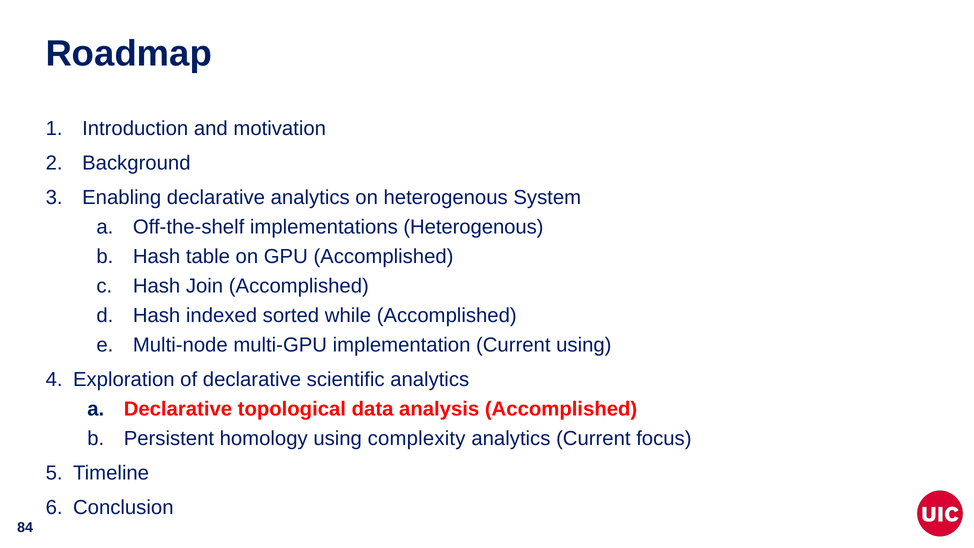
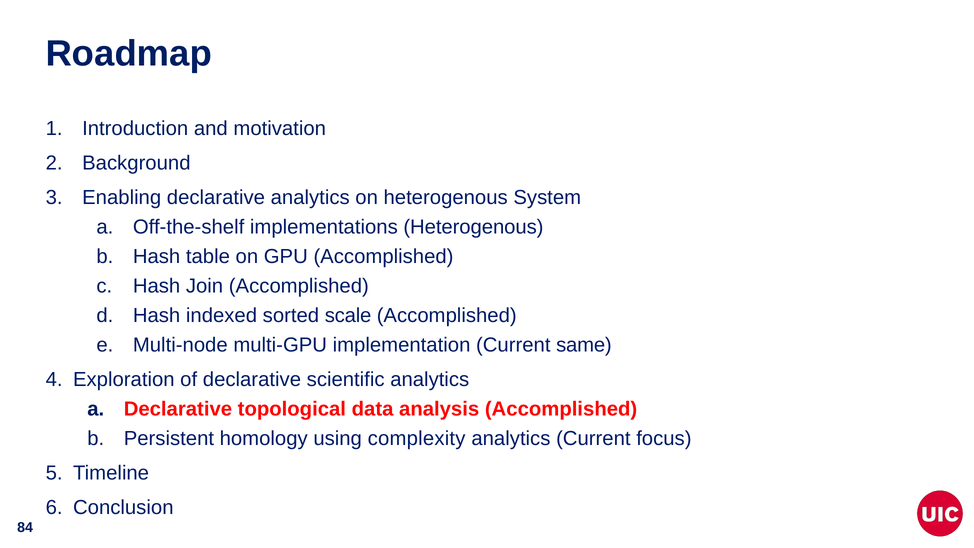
while: while -> scale
Current using: using -> same
